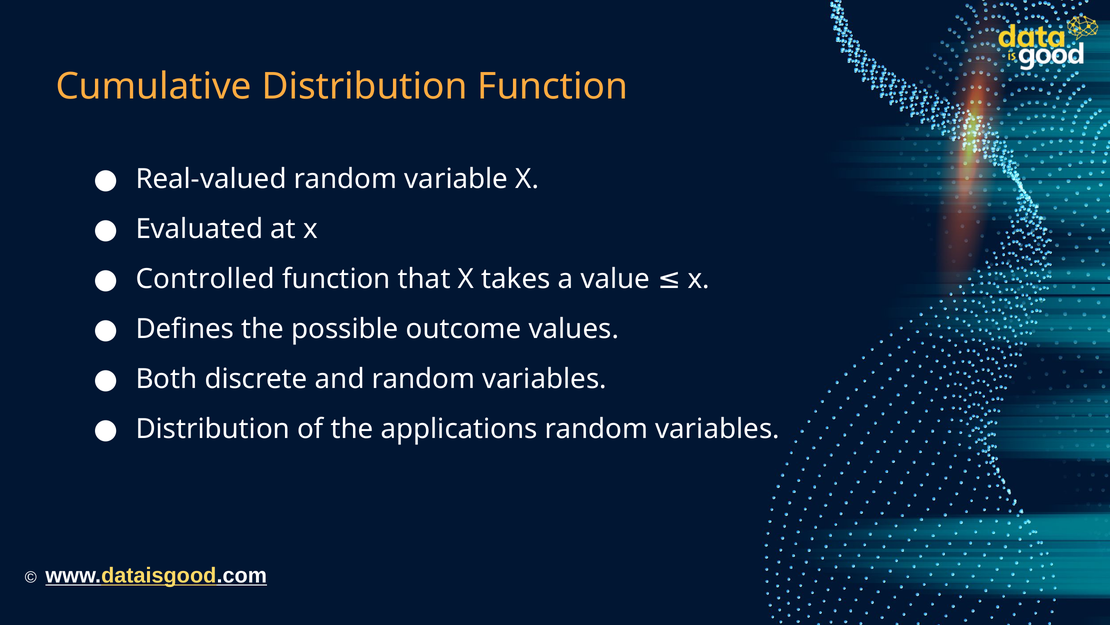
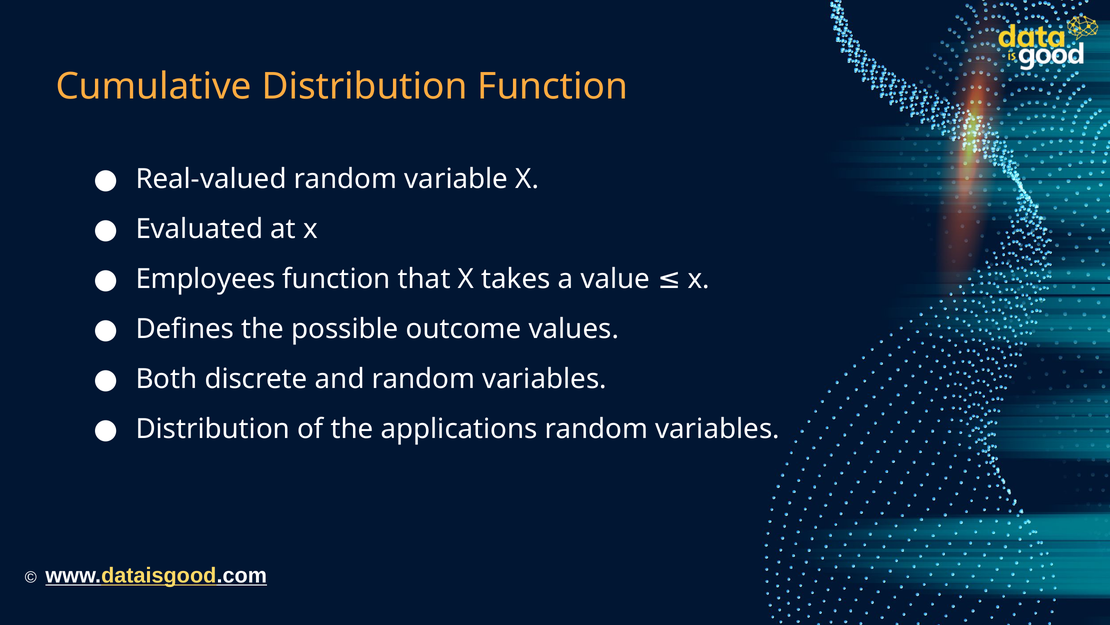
Controlled: Controlled -> Employees
